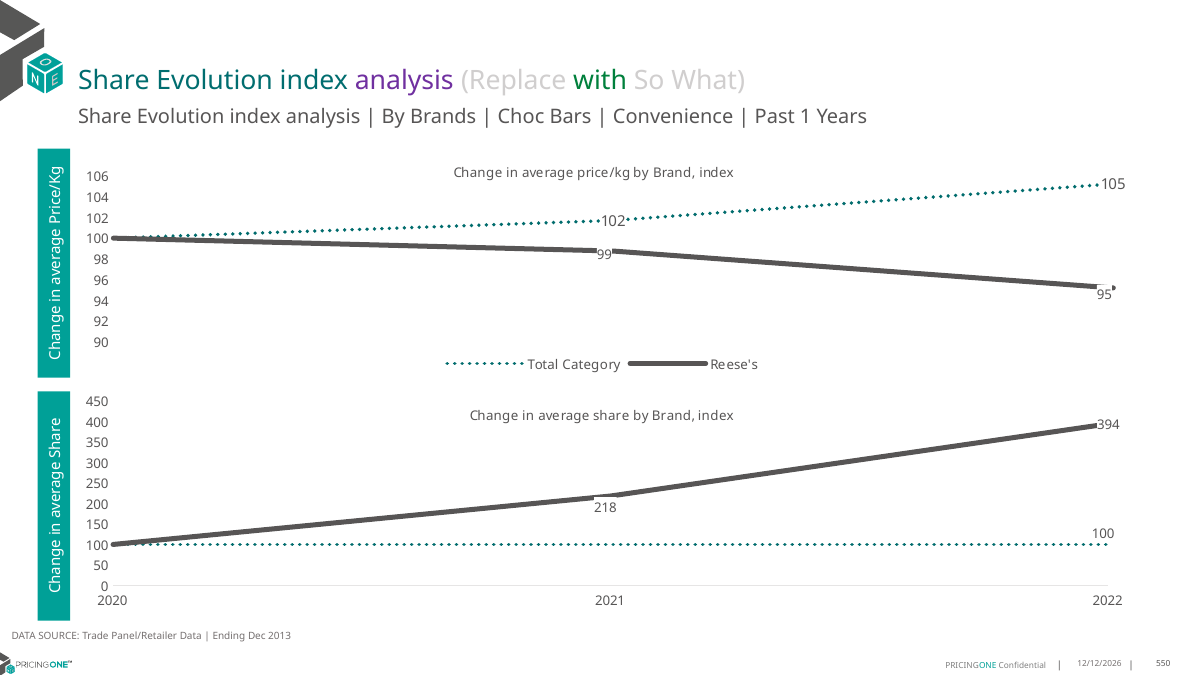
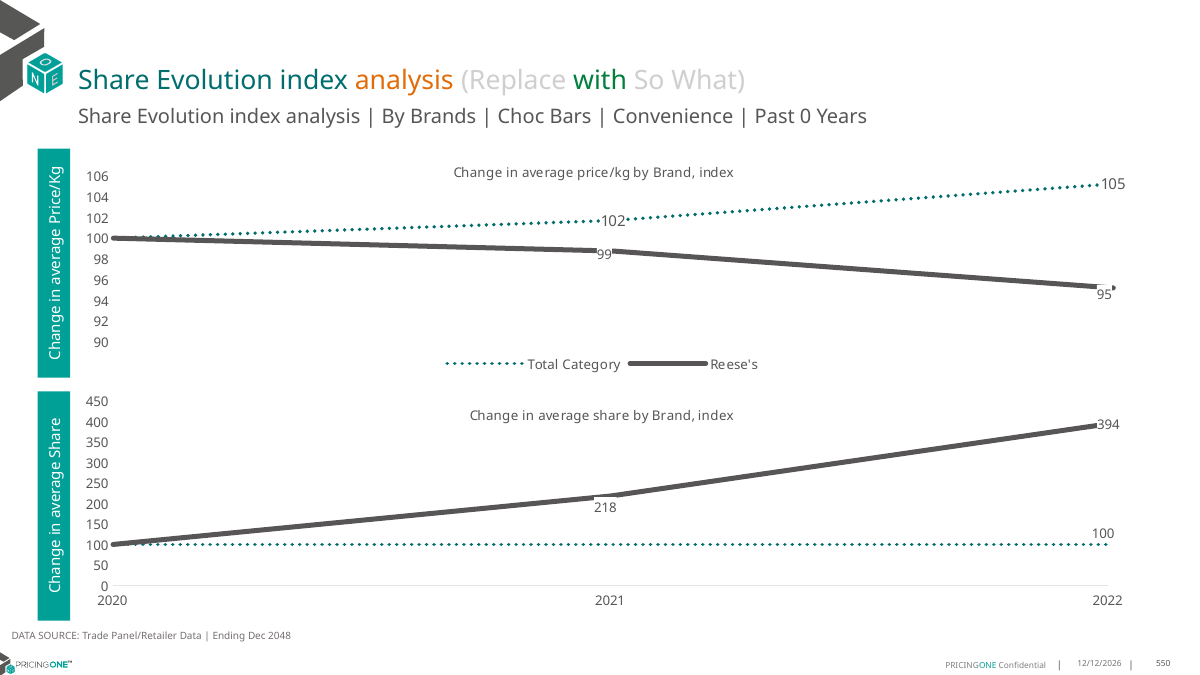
analysis at (404, 81) colour: purple -> orange
Past 1: 1 -> 0
2013: 2013 -> 2048
